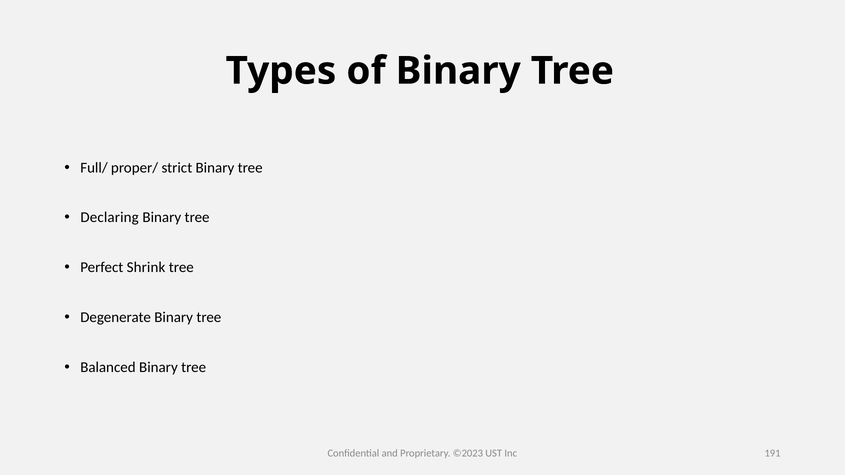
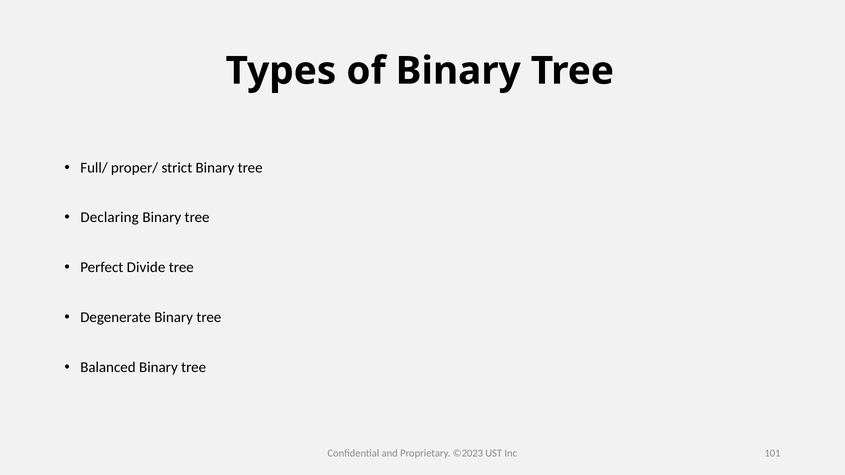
Shrink: Shrink -> Divide
191: 191 -> 101
